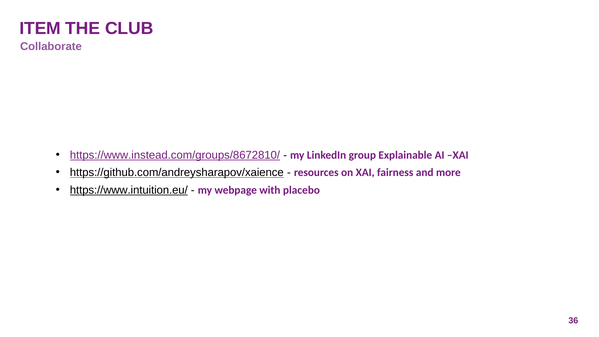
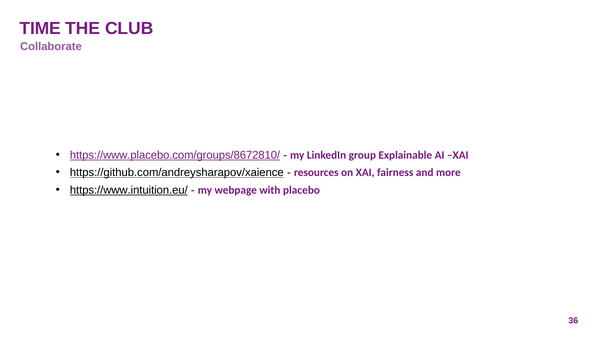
ITEM: ITEM -> TIME
https://www.instead.com/groups/8672810/: https://www.instead.com/groups/8672810/ -> https://www.placebo.com/groups/8672810/
